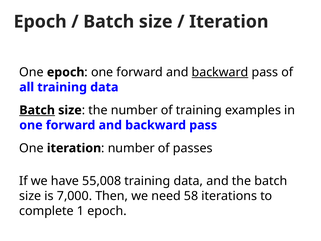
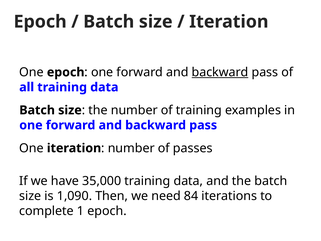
Batch at (37, 110) underline: present -> none
55,008: 55,008 -> 35,000
7,000: 7,000 -> 1,090
58: 58 -> 84
